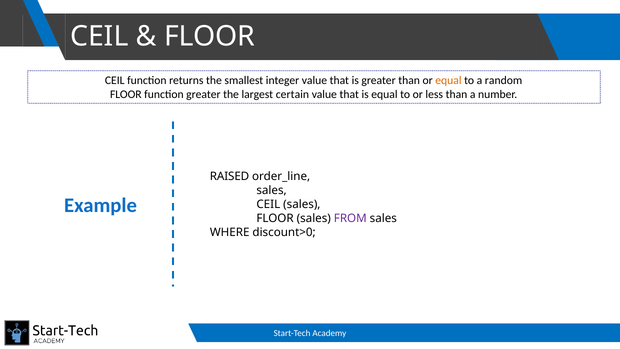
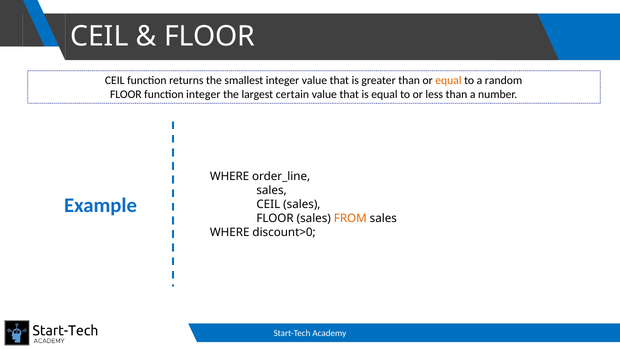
function greater: greater -> integer
RAISED at (230, 176): RAISED -> WHERE
FROM colour: purple -> orange
